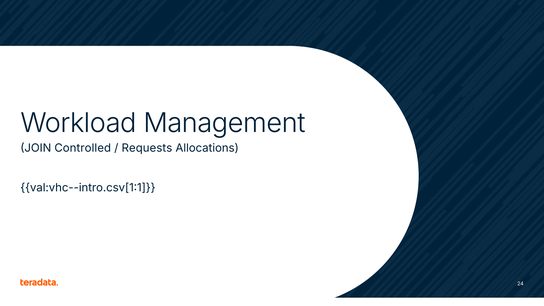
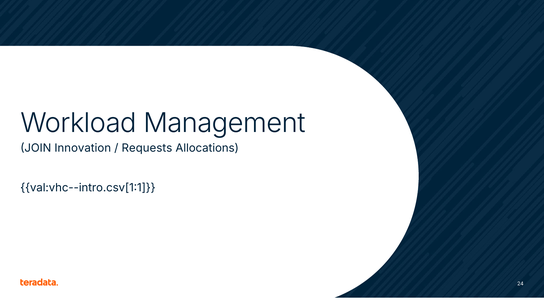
Controlled: Controlled -> Innovation
